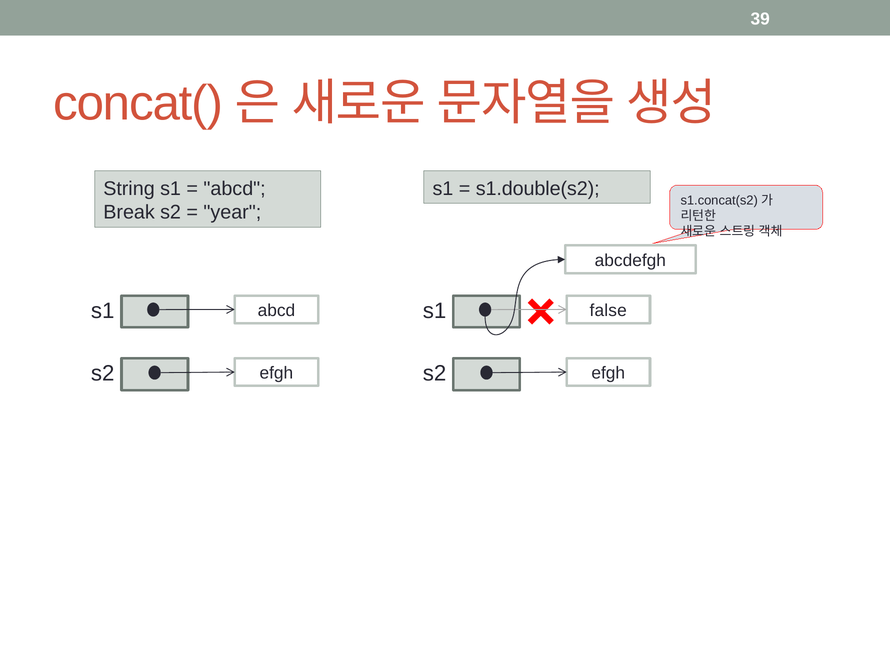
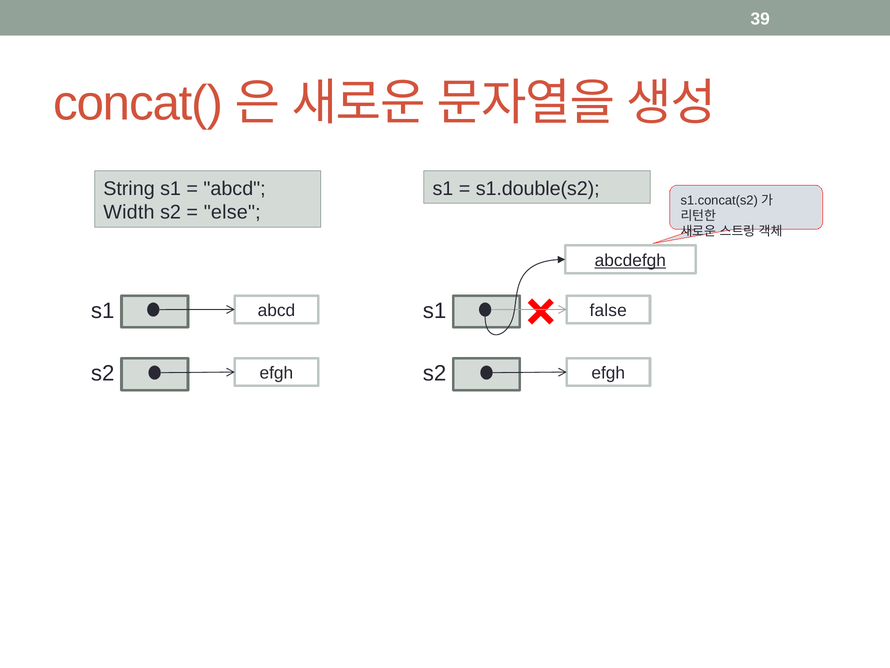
Break: Break -> Width
year: year -> else
abcdefgh underline: none -> present
